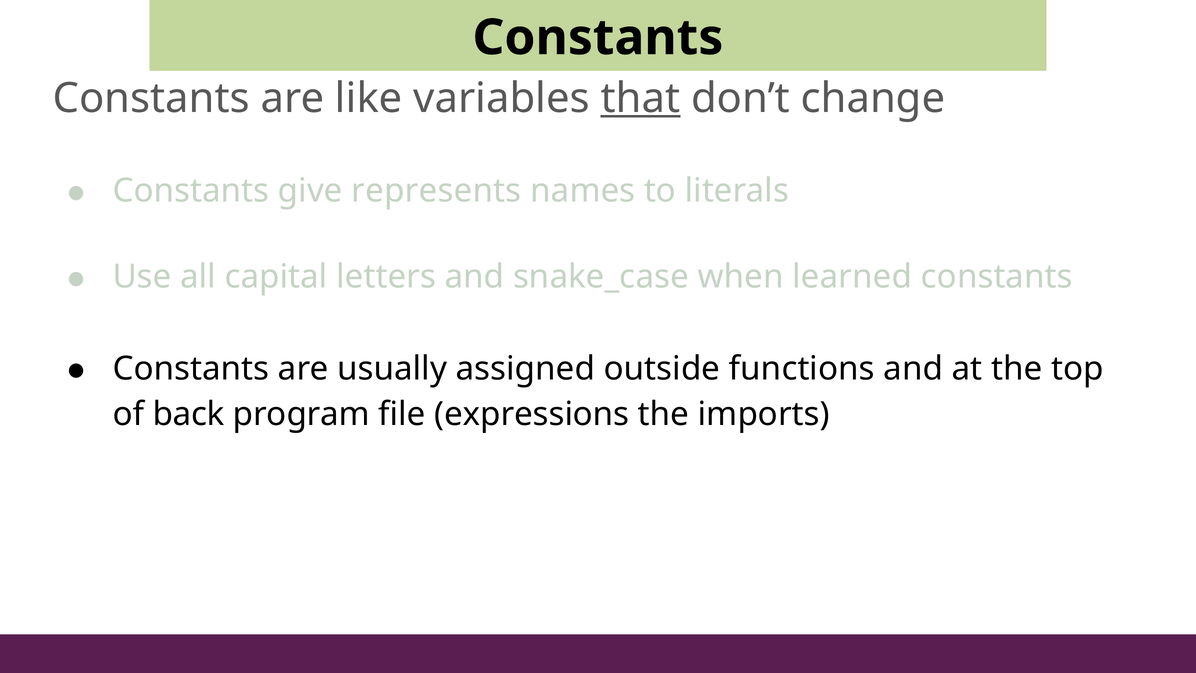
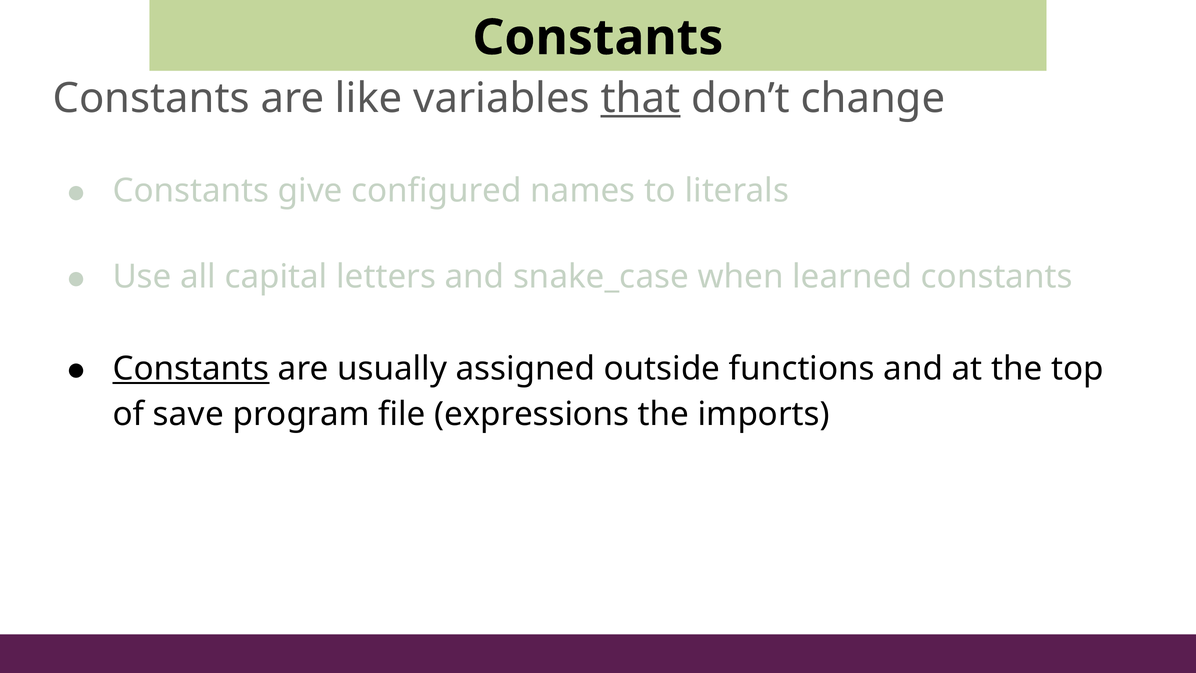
represents: represents -> configured
Constants at (191, 368) underline: none -> present
back: back -> save
